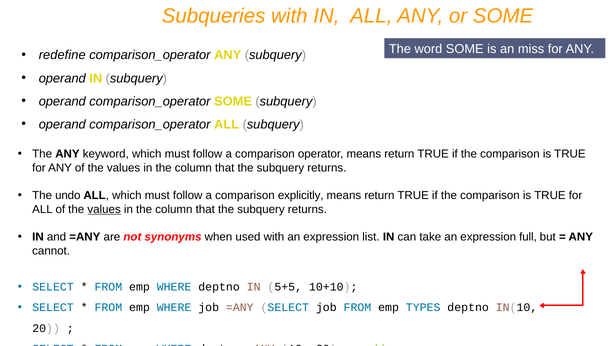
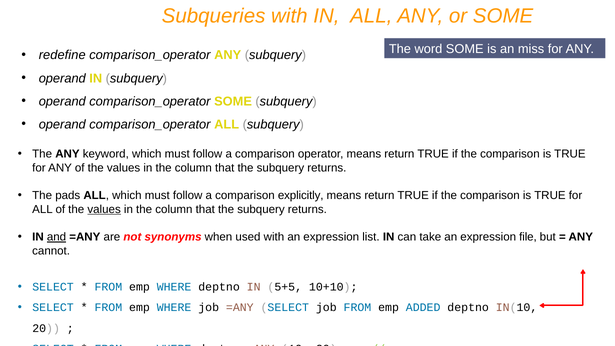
undo: undo -> pads
and underline: none -> present
full: full -> file
TYPES: TYPES -> ADDED
